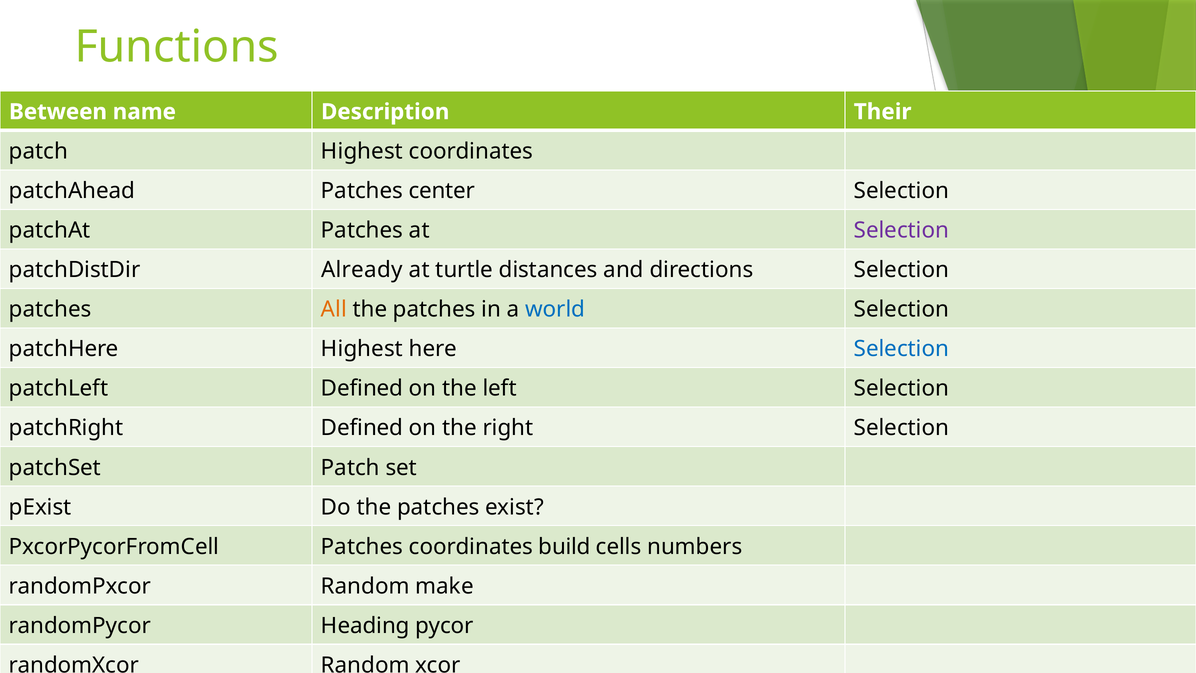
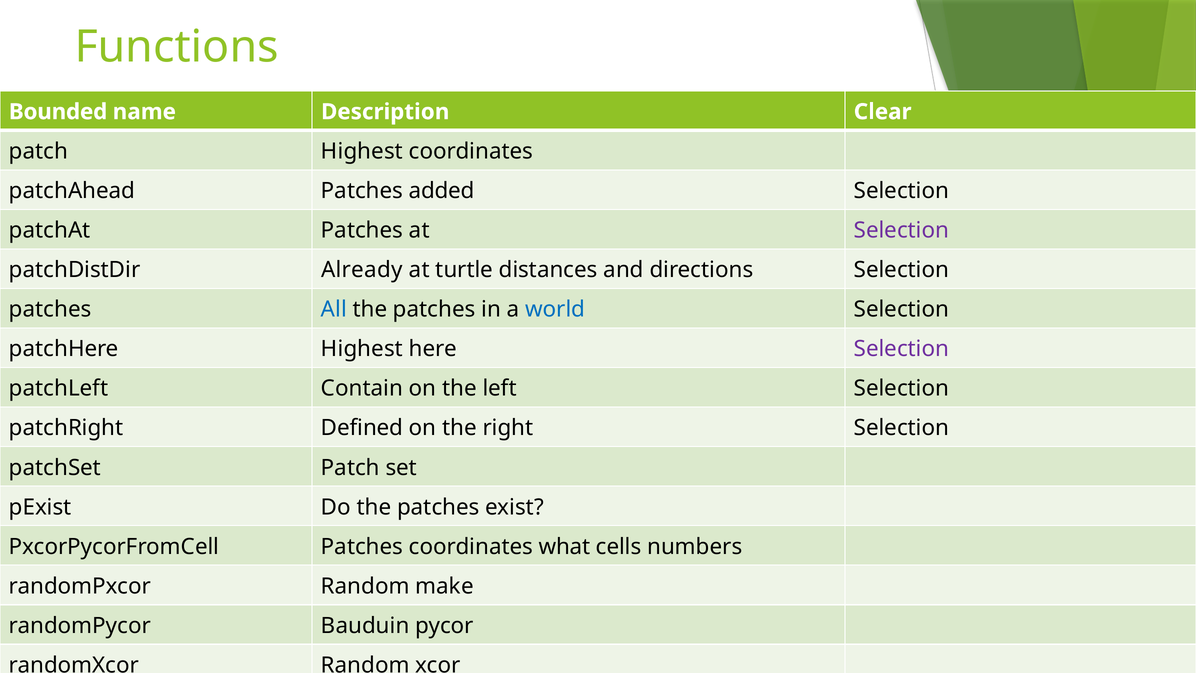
Between: Between -> Bounded
Their: Their -> Clear
center: center -> added
All colour: orange -> blue
Selection at (901, 349) colour: blue -> purple
patchLeft Defined: Defined -> Contain
build: build -> what
Heading: Heading -> Bauduin
